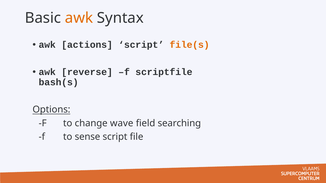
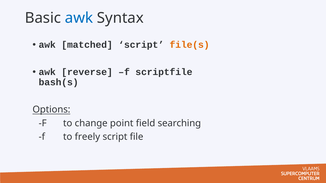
awk at (79, 18) colour: orange -> blue
actions: actions -> matched
wave: wave -> point
sense: sense -> freely
